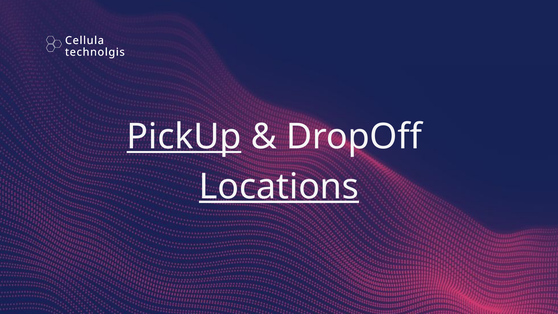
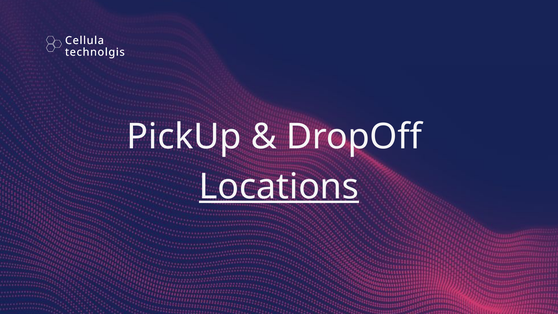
PickUp underline: present -> none
